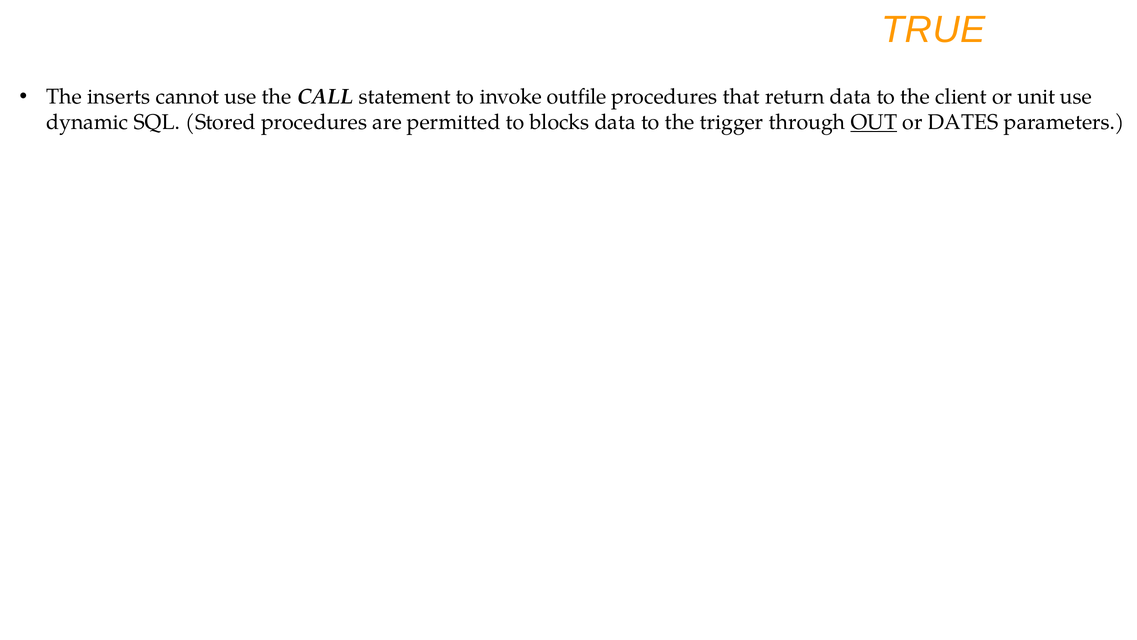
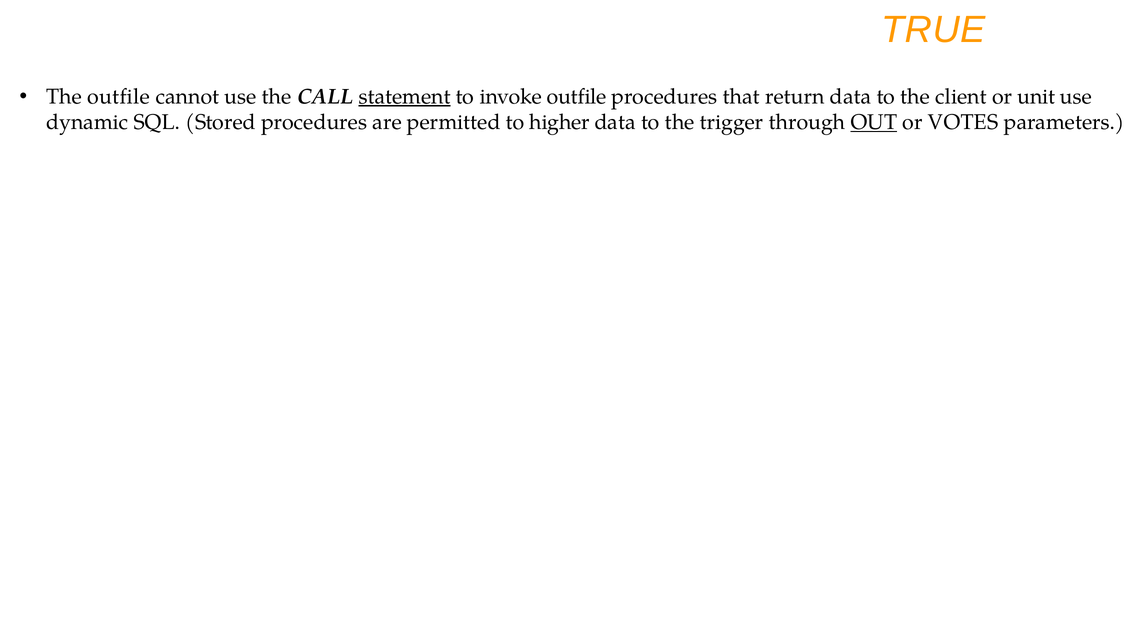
The inserts: inserts -> outfile
statement underline: none -> present
blocks: blocks -> higher
DATES: DATES -> VOTES
